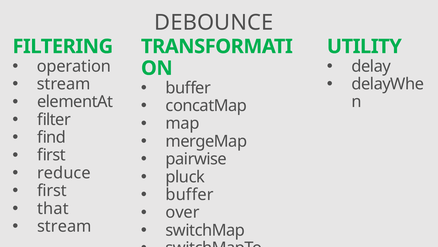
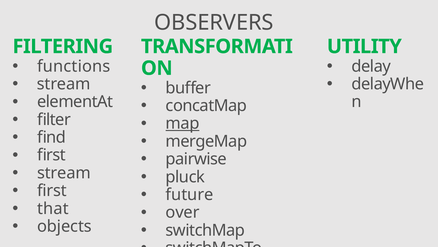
DEBOUNCE: DEBOUNCE -> OBSERVERS
operation: operation -> functions
map underline: none -> present
reduce at (64, 173): reduce -> stream
buffer at (190, 194): buffer -> future
stream at (64, 226): stream -> objects
